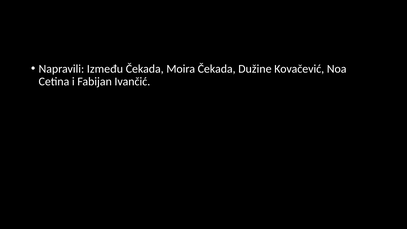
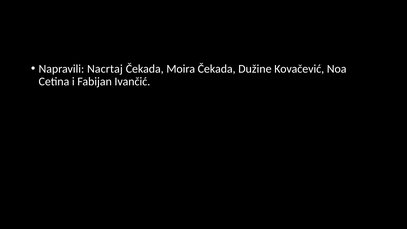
Između: Između -> Nacrtaj
